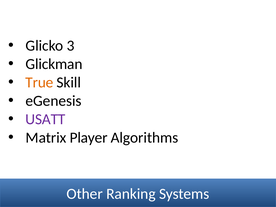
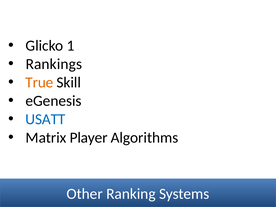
3: 3 -> 1
Glickman: Glickman -> Rankings
USATT colour: purple -> blue
